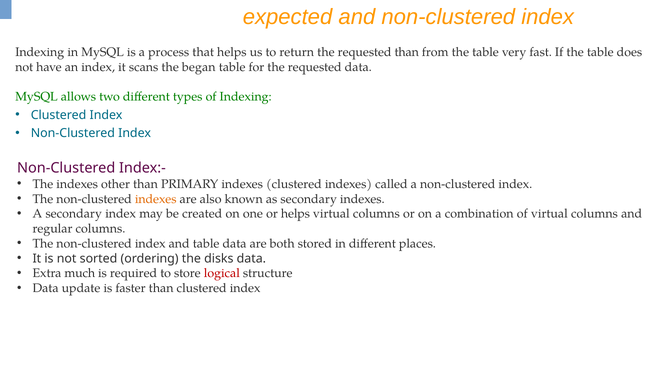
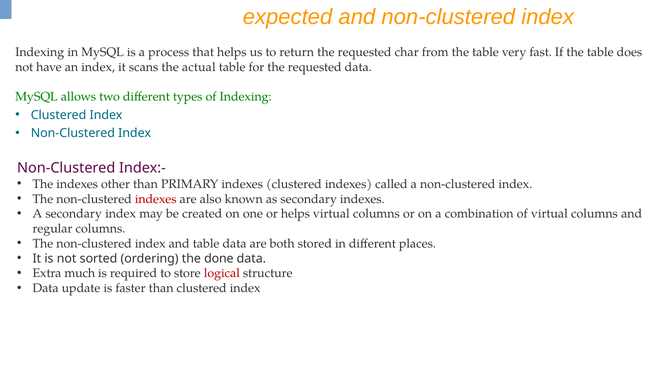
requested than: than -> char
began: began -> actual
indexes at (156, 199) colour: orange -> red
disks: disks -> done
